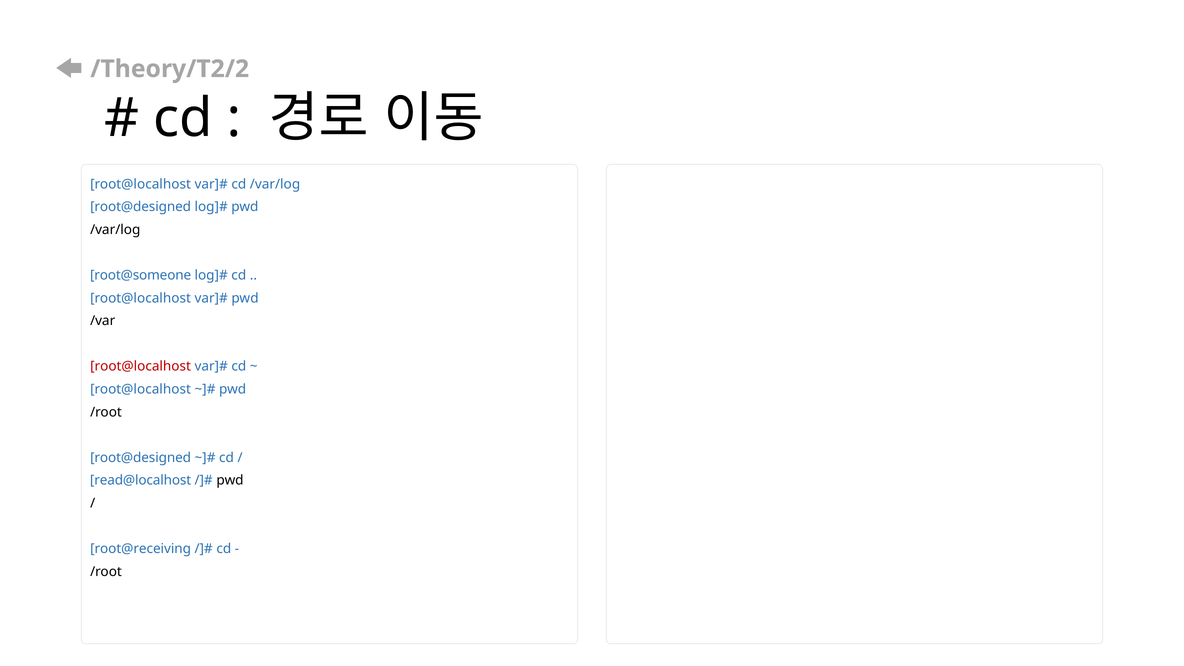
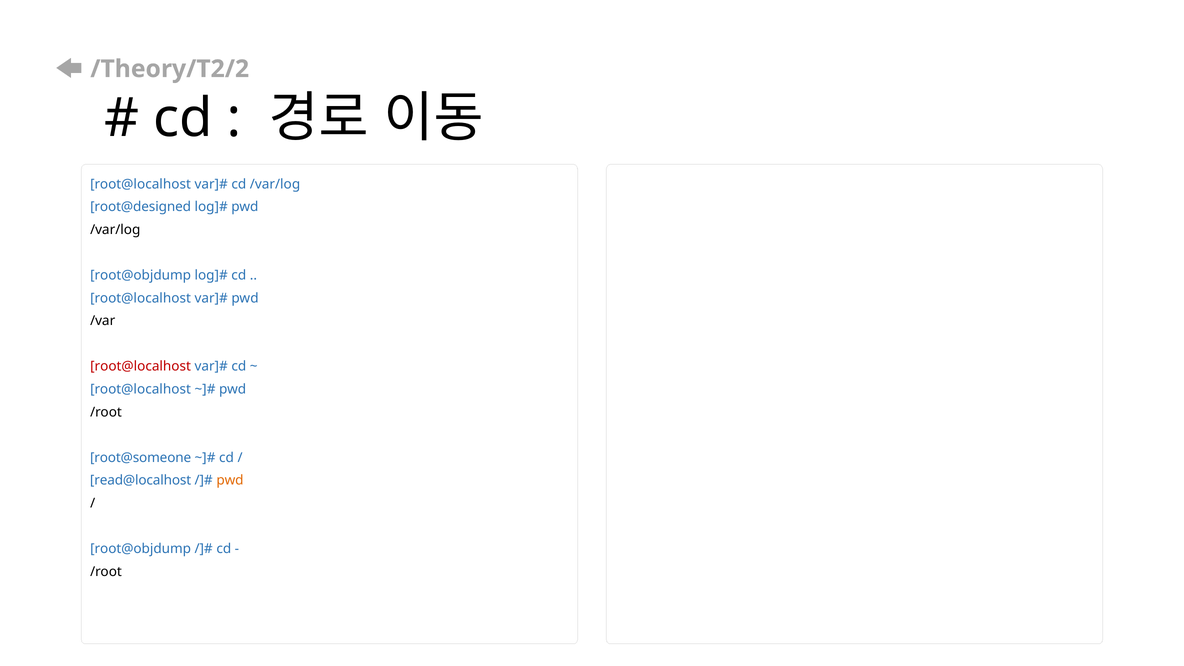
root@someone at (141, 275): root@someone -> root@objdump
root@designed at (141, 458): root@designed -> root@someone
pwd at (230, 480) colour: black -> orange
root@receiving at (141, 549): root@receiving -> root@objdump
